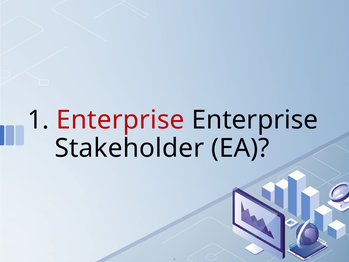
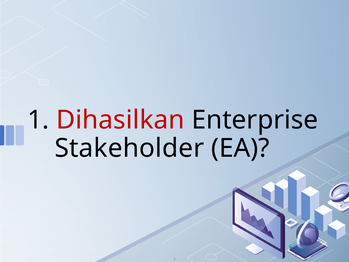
1 Enterprise: Enterprise -> Dihasilkan
